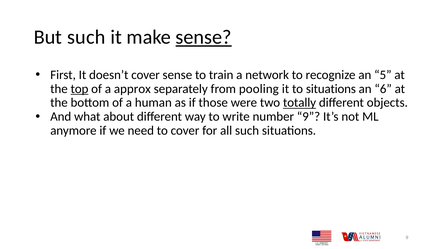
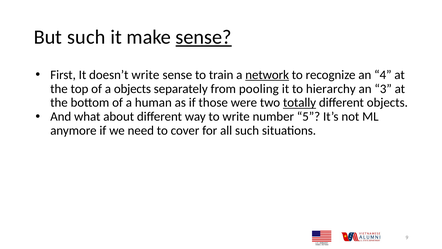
doesn’t cover: cover -> write
network underline: none -> present
5: 5 -> 4
top underline: present -> none
a approx: approx -> objects
to situations: situations -> hierarchy
6: 6 -> 3
number 9: 9 -> 5
